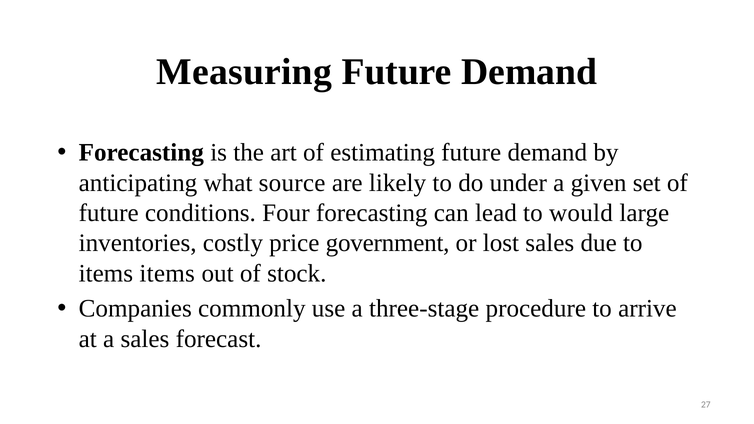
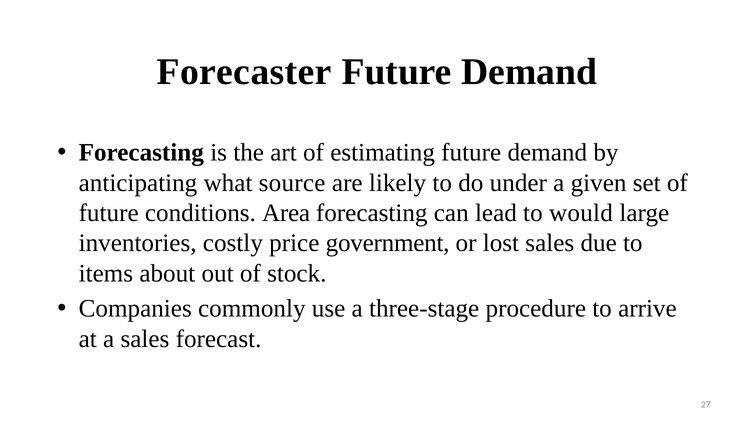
Measuring: Measuring -> Forecaster
Four: Four -> Area
items items: items -> about
